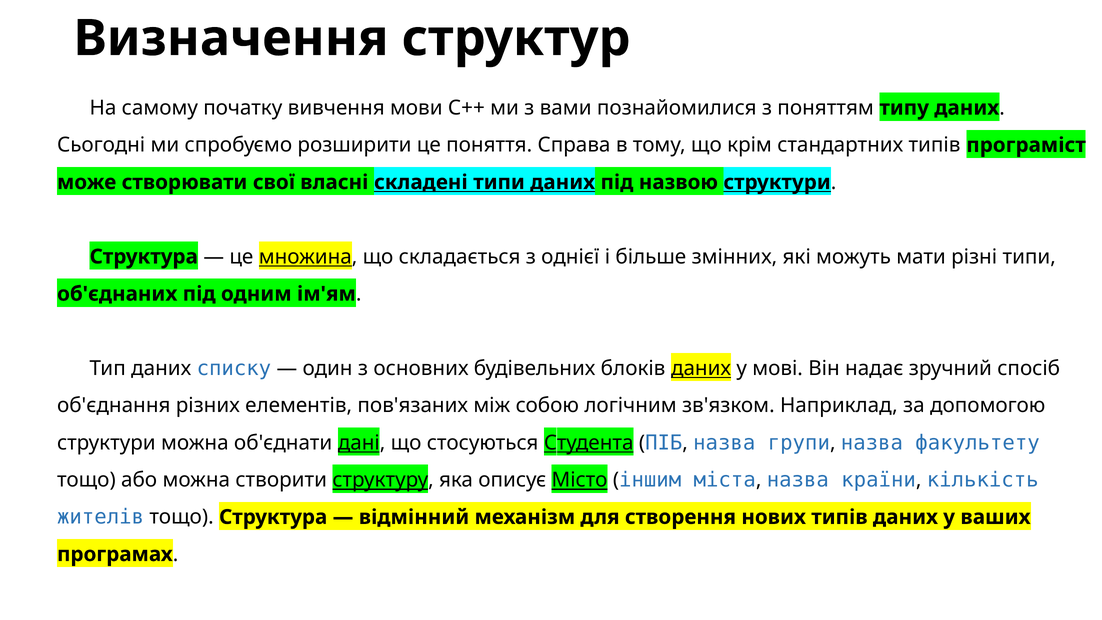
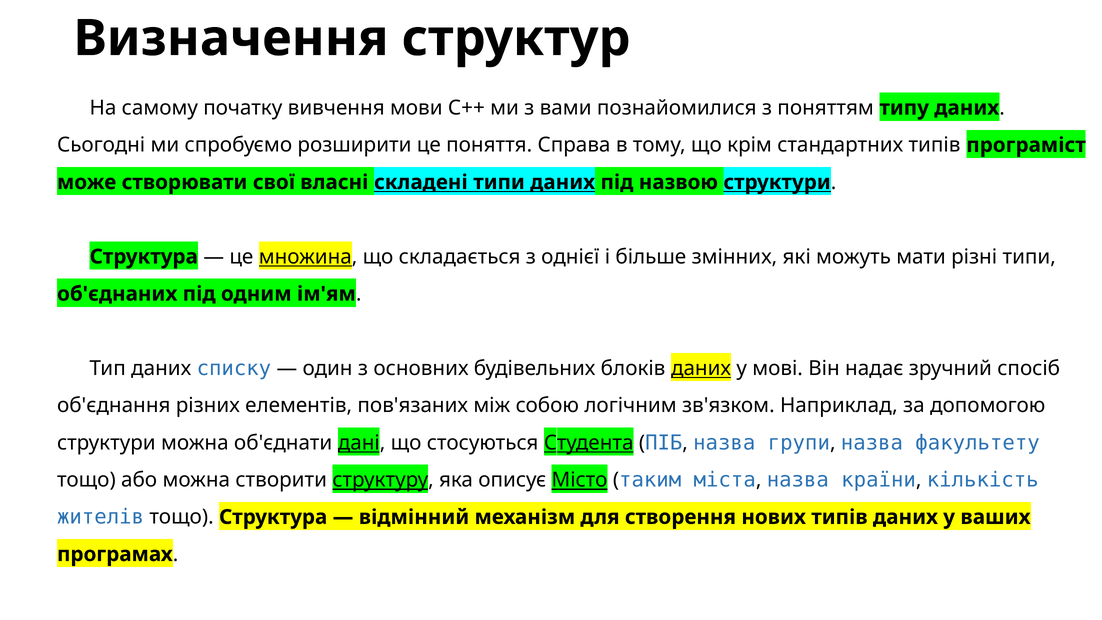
іншим: іншим -> таким
